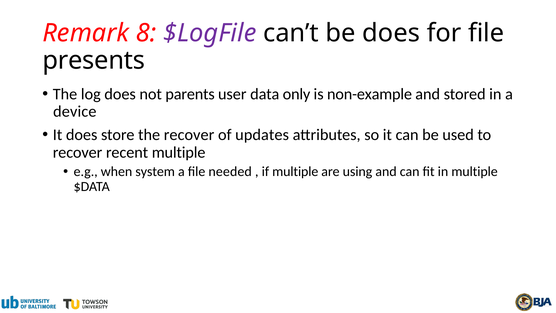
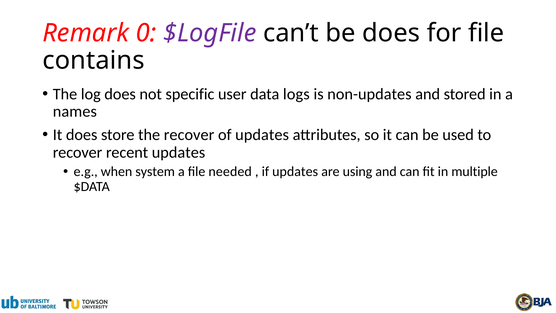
8: 8 -> 0
presents: presents -> contains
parents: parents -> specific
only: only -> logs
non-example: non-example -> non-updates
device: device -> names
recent multiple: multiple -> updates
if multiple: multiple -> updates
